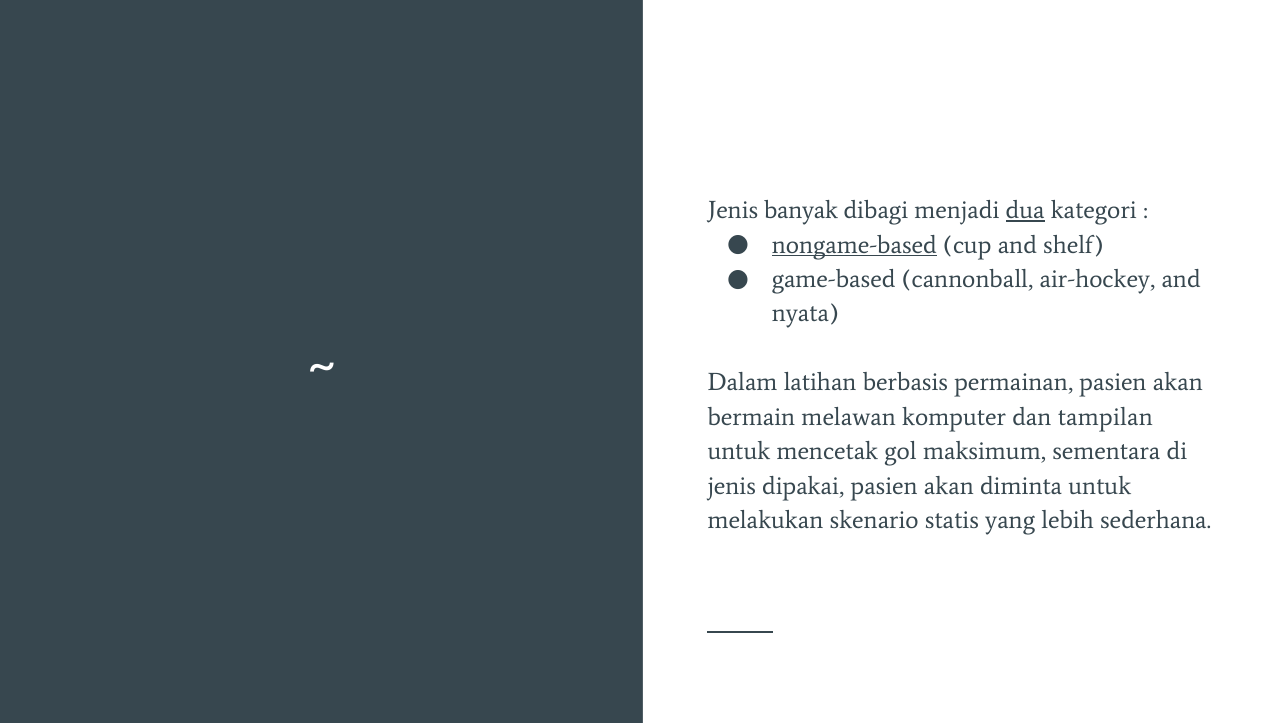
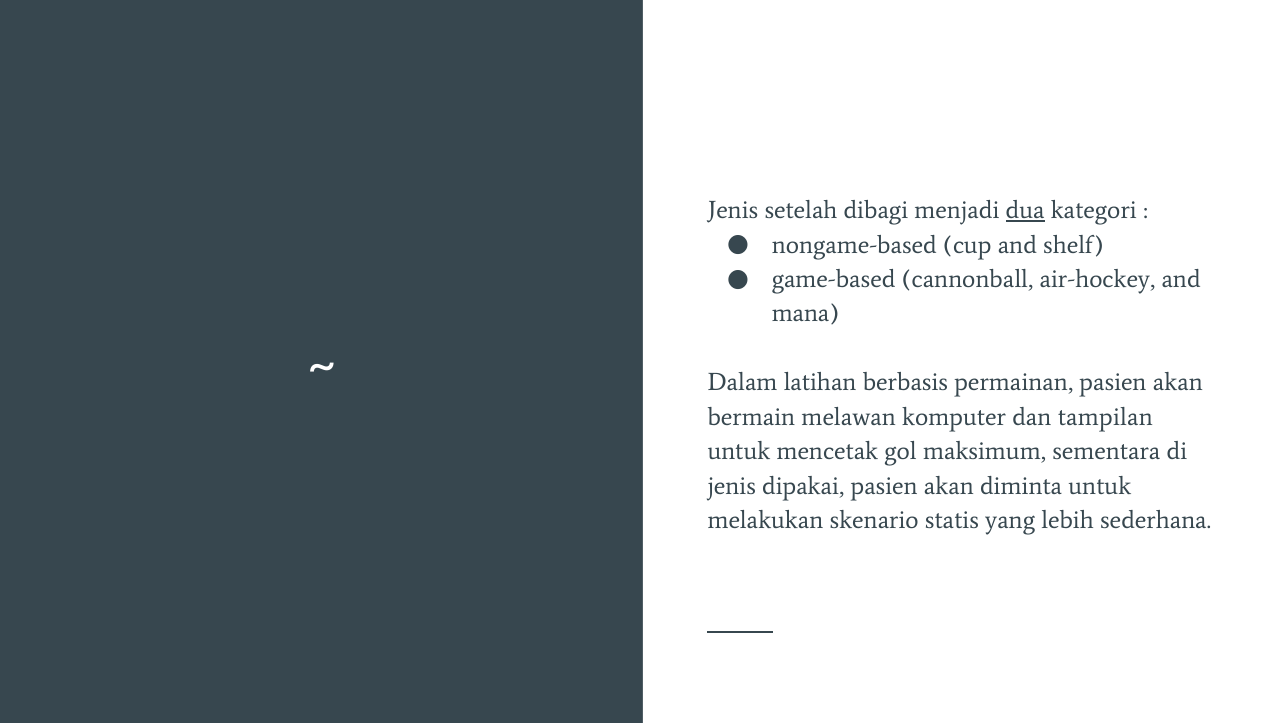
banyak: banyak -> setelah
nongame-based underline: present -> none
nyata: nyata -> mana
